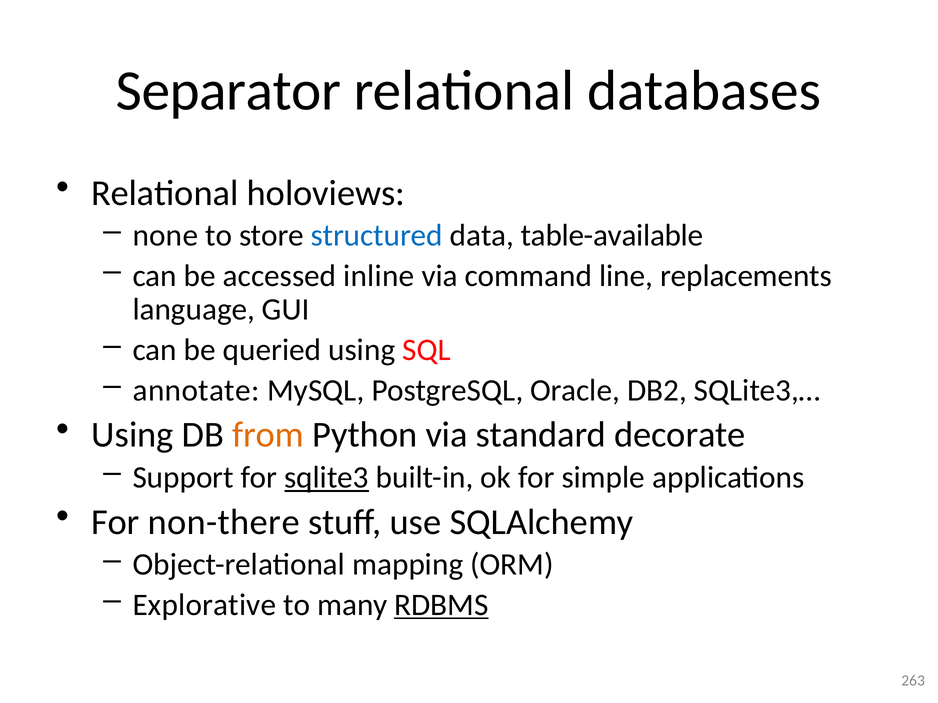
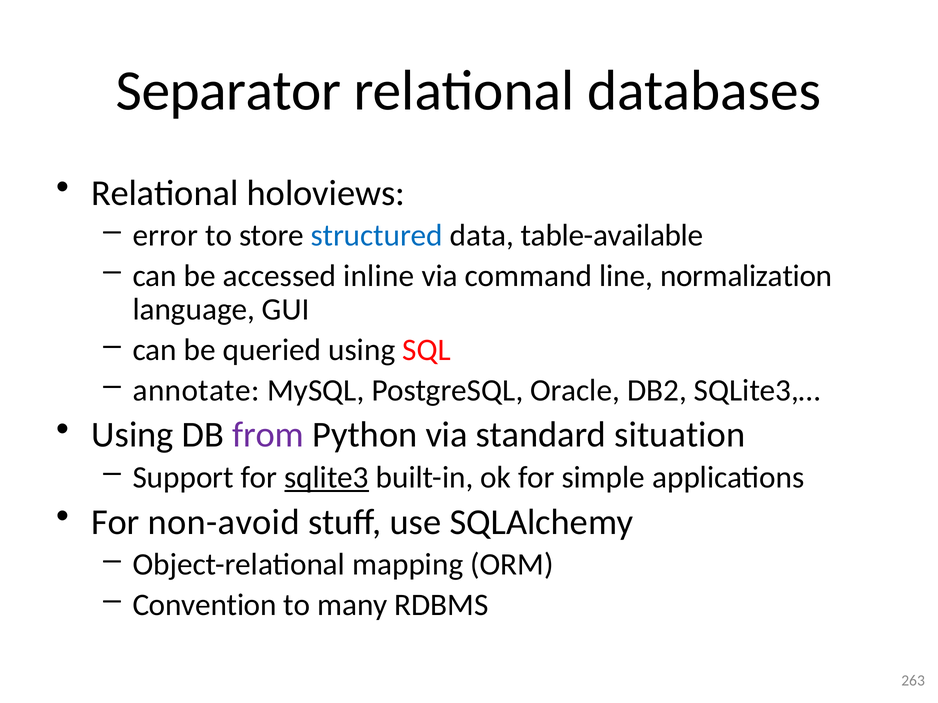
none: none -> error
replacements: replacements -> normalization
from colour: orange -> purple
decorate: decorate -> situation
non-there: non-there -> non-avoid
Explorative: Explorative -> Convention
RDBMS underline: present -> none
